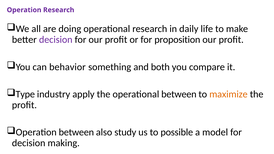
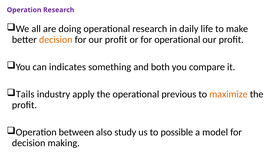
decision at (56, 40) colour: purple -> orange
for proposition: proposition -> operational
behavior: behavior -> indicates
Type: Type -> Tails
operational between: between -> previous
